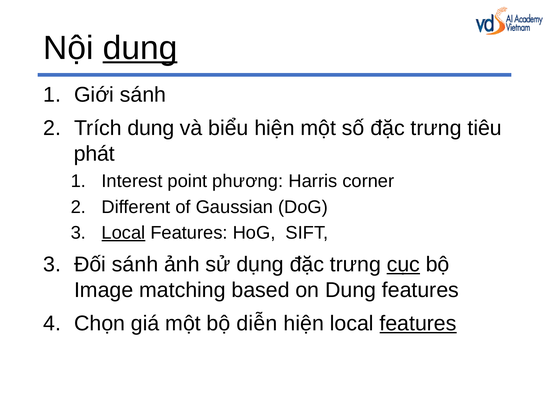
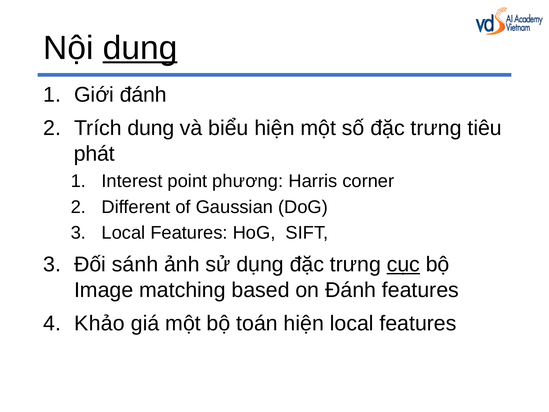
Giới sánh: sánh -> đánh
Local at (123, 233) underline: present -> none
on Dung: Dung -> Đánh
Chọn: Chọn -> Khảo
diễn: diễn -> toán
features at (418, 323) underline: present -> none
